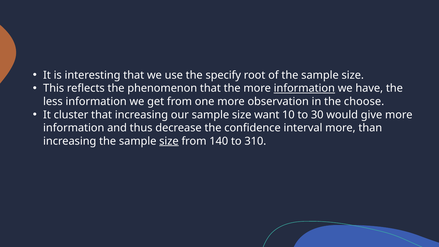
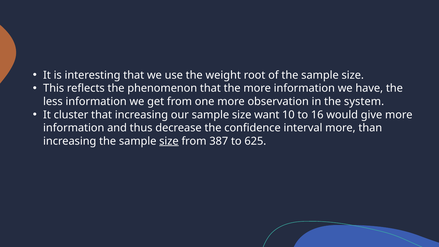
specify: specify -> weight
information at (304, 88) underline: present -> none
choose: choose -> system
30: 30 -> 16
140: 140 -> 387
310: 310 -> 625
